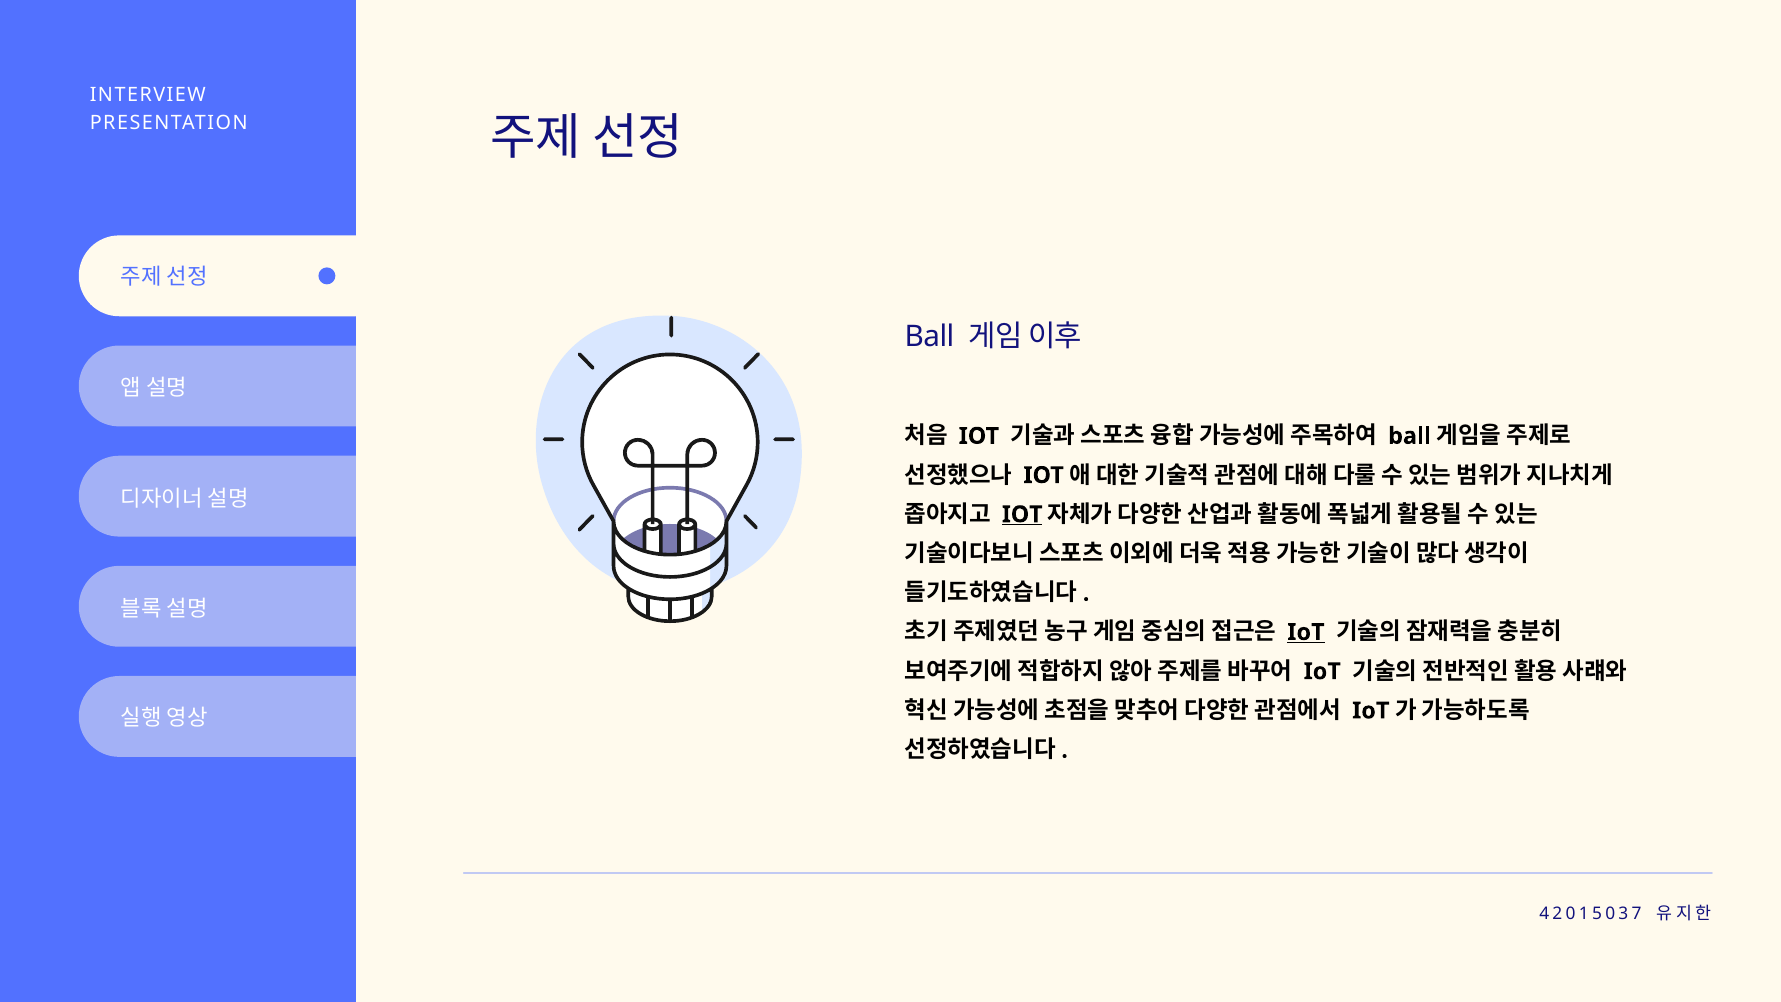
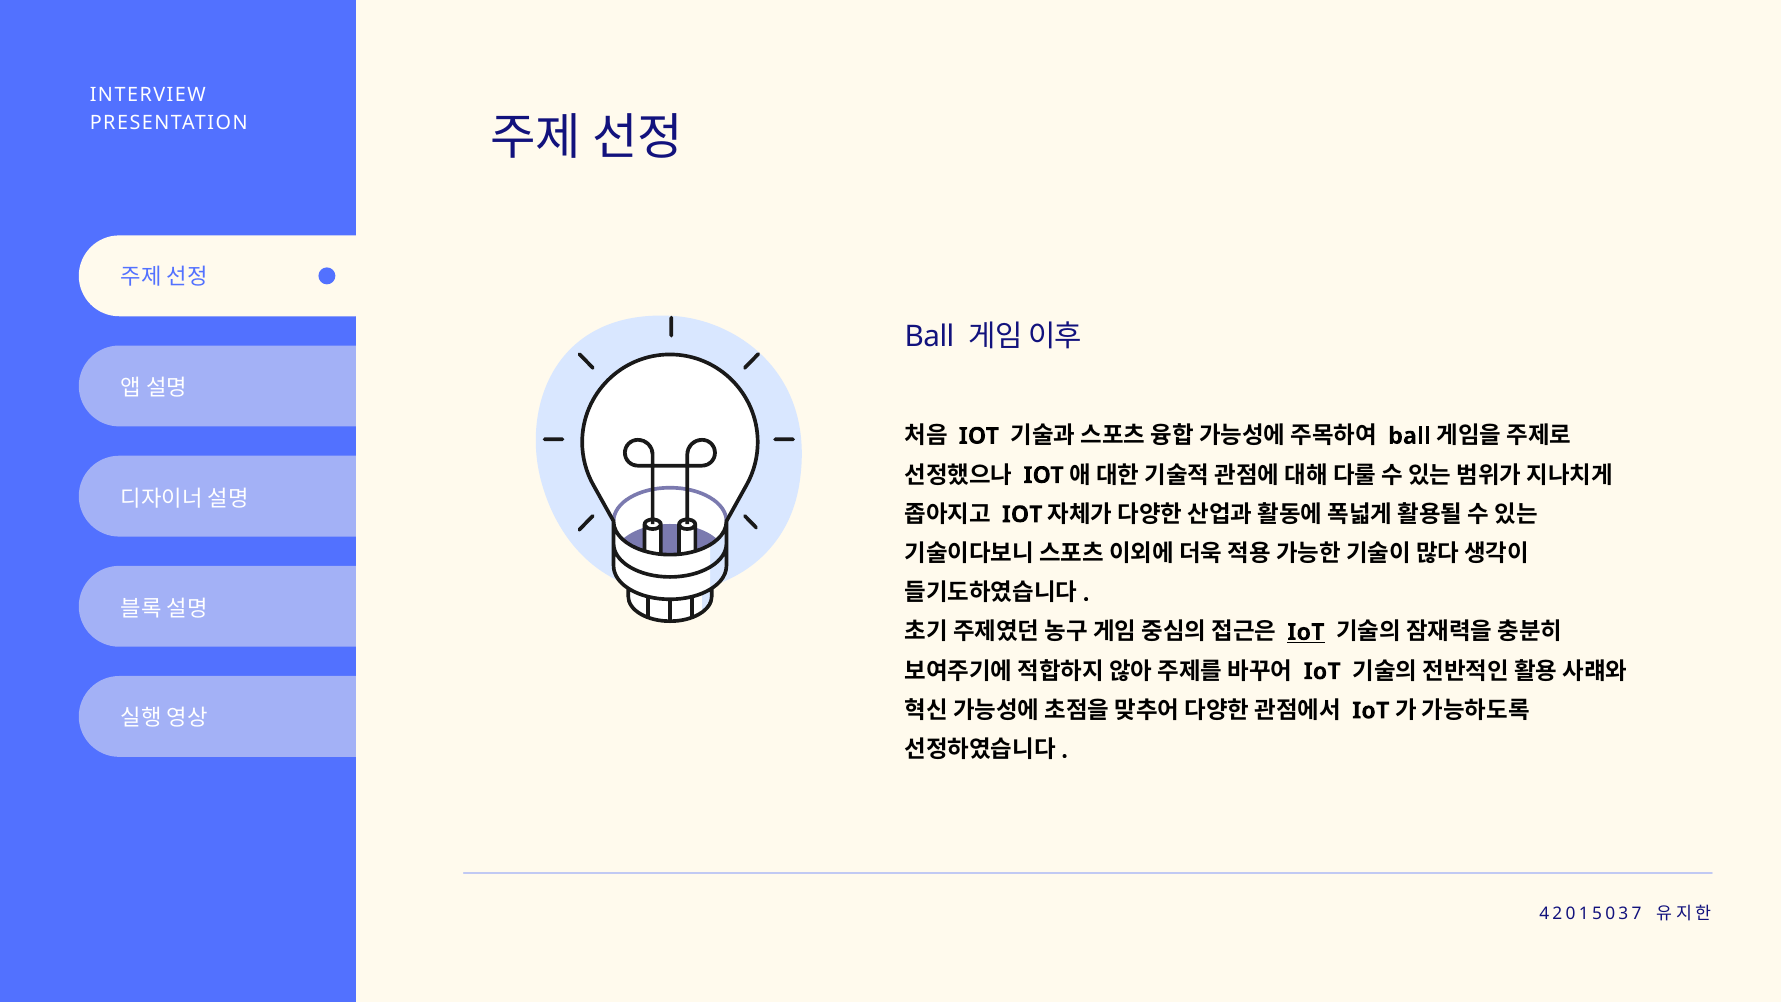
IOT at (1022, 514) underline: present -> none
